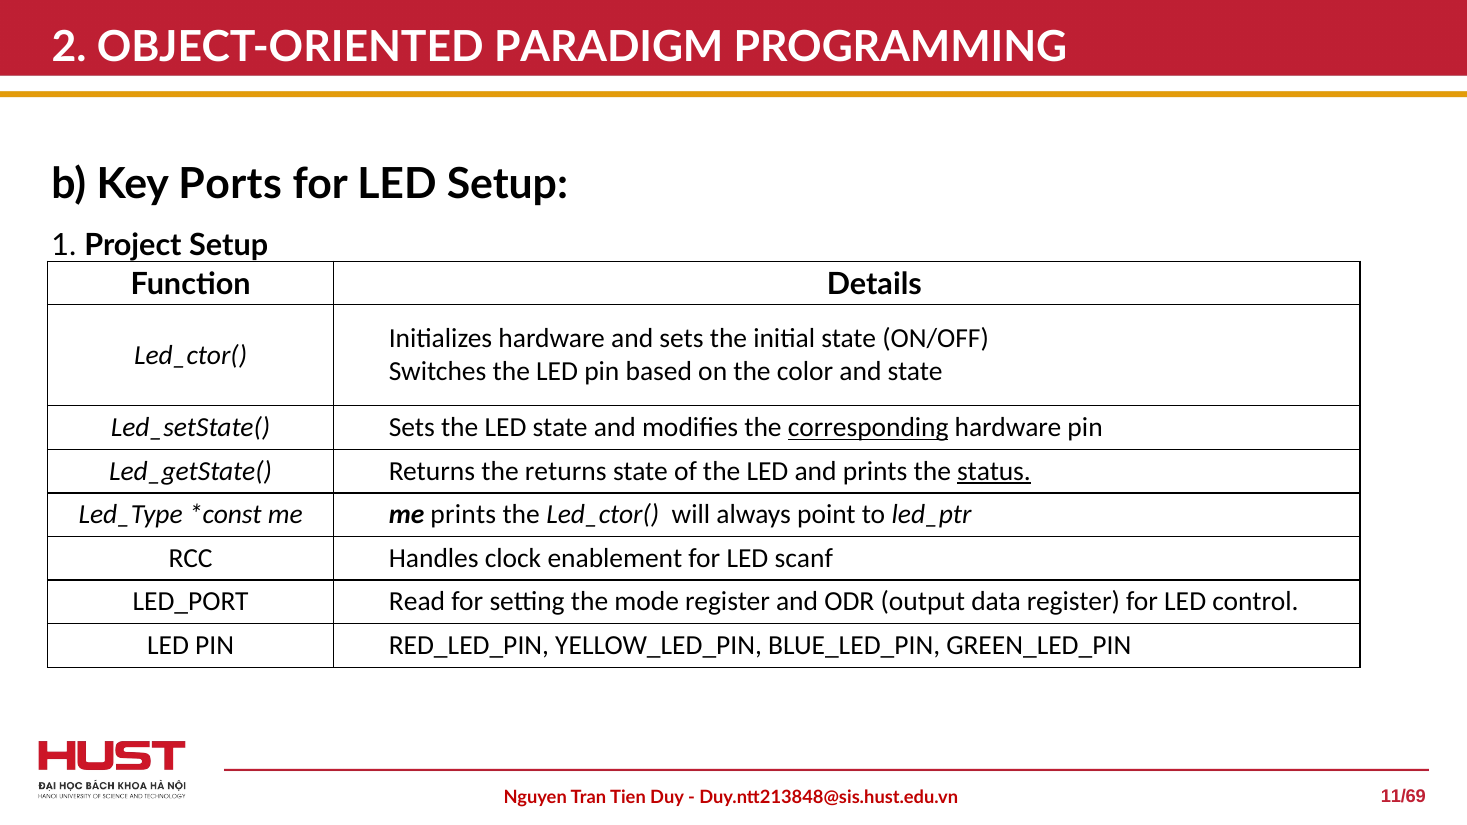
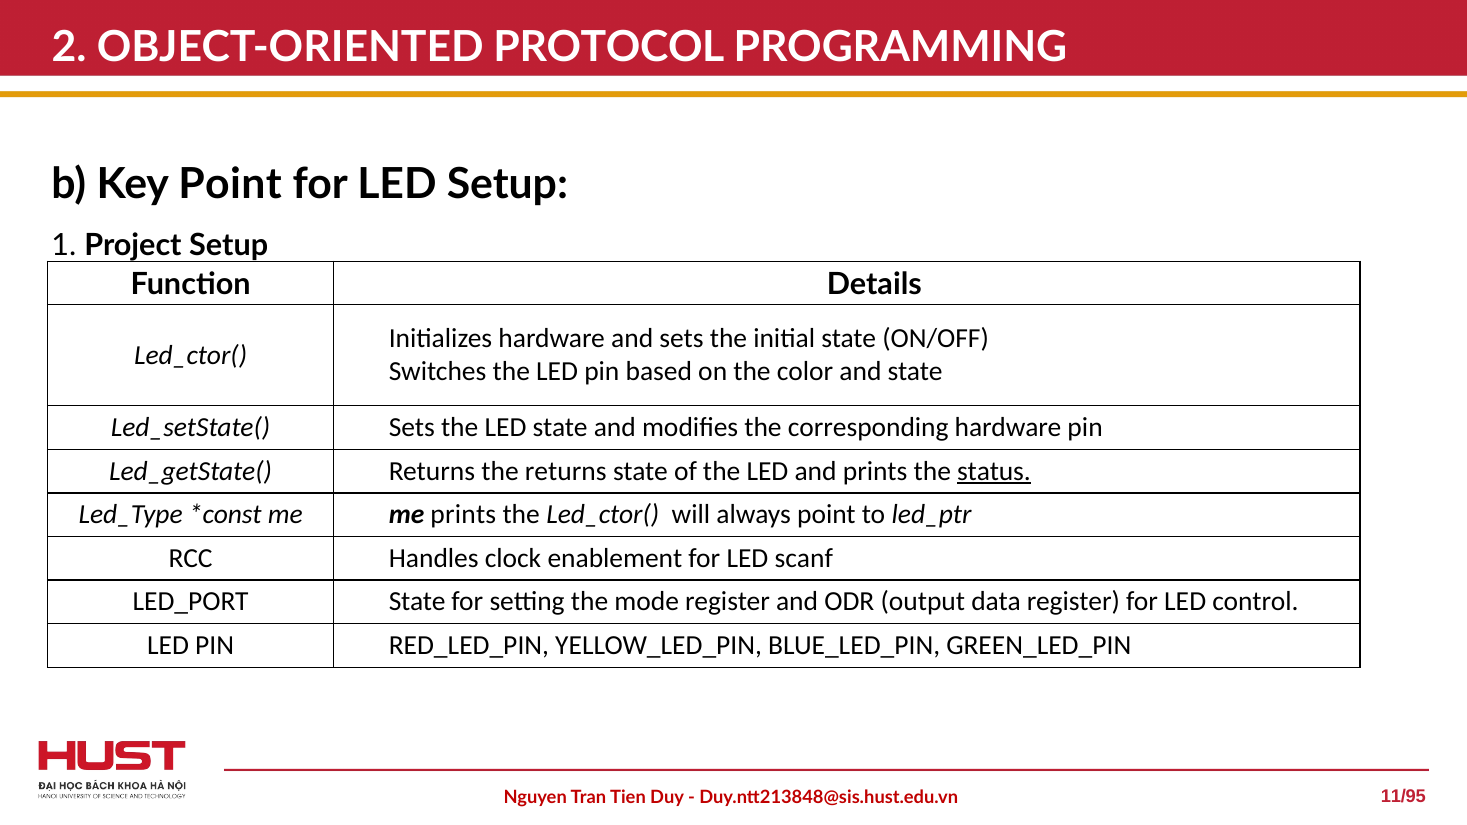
PARADIGM: PARADIGM -> PROTOCOL
Key Ports: Ports -> Point
corresponding underline: present -> none
Read at (417, 602): Read -> State
11/69: 11/69 -> 11/95
